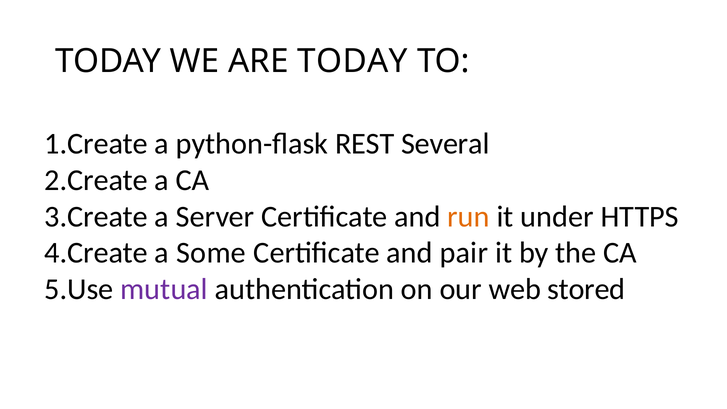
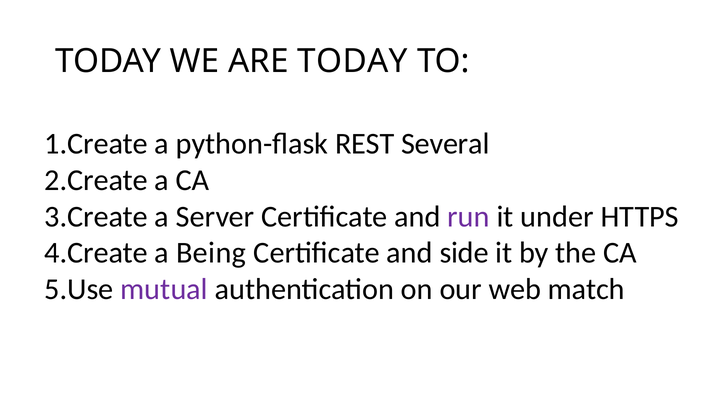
run colour: orange -> purple
Some: Some -> Being
pair: pair -> side
stored: stored -> match
